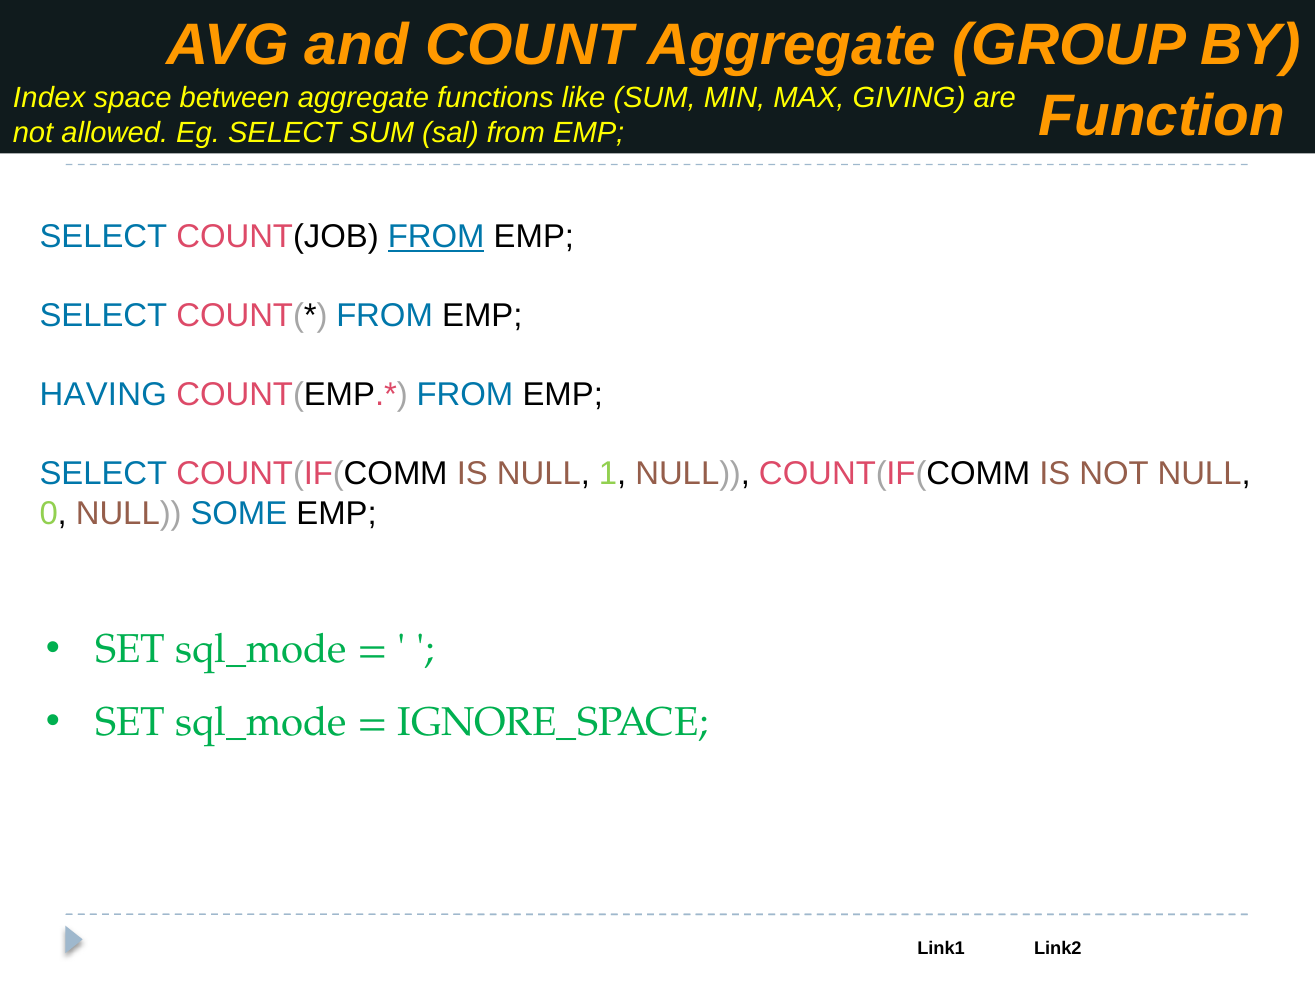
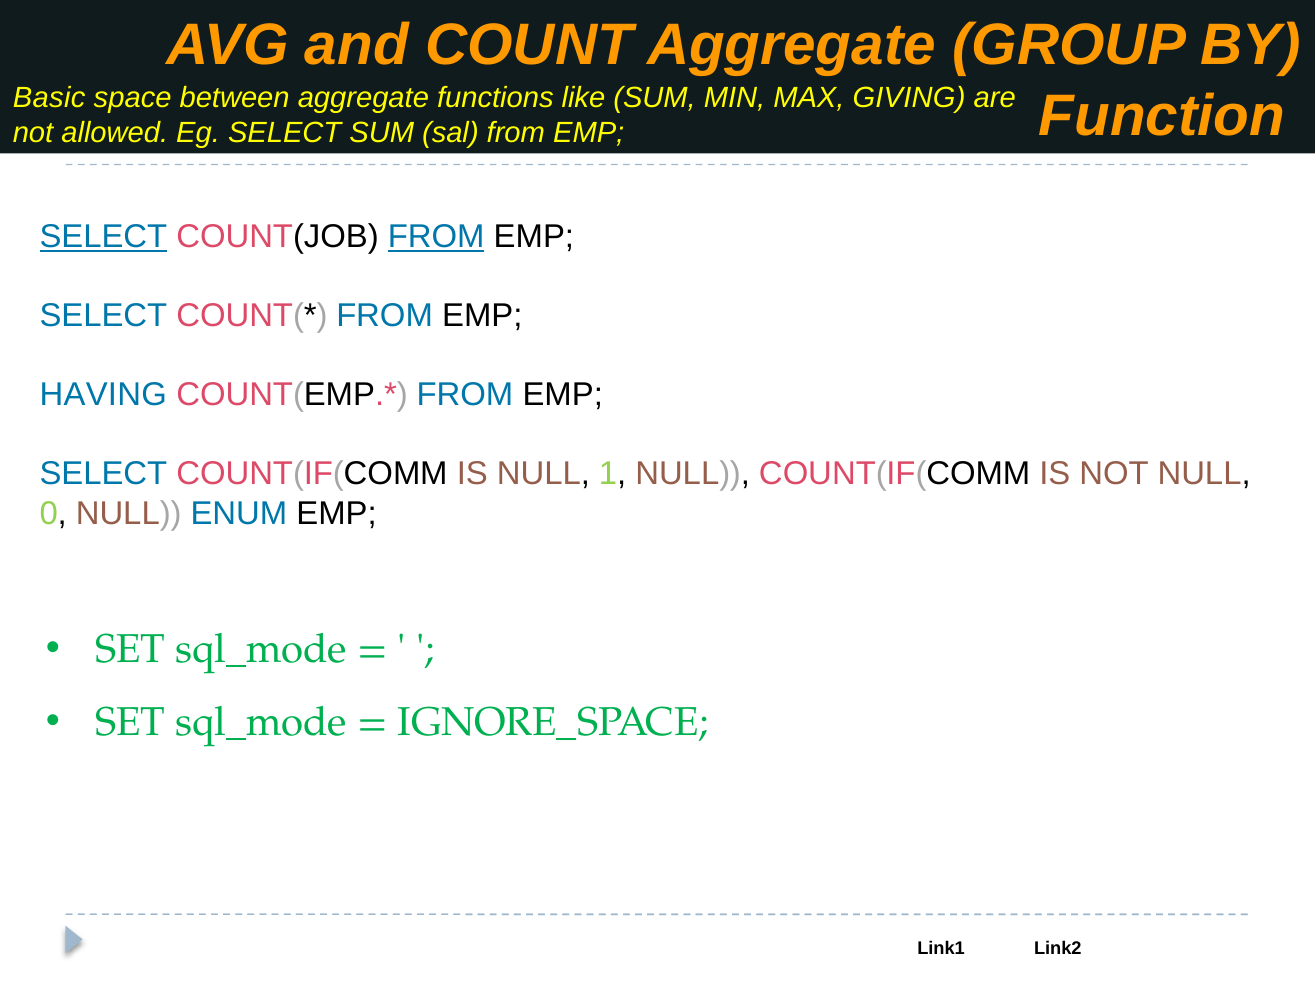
Index at (49, 98): Index -> Basic
SELECT at (103, 237) underline: none -> present
SOME: SOME -> ENUM
